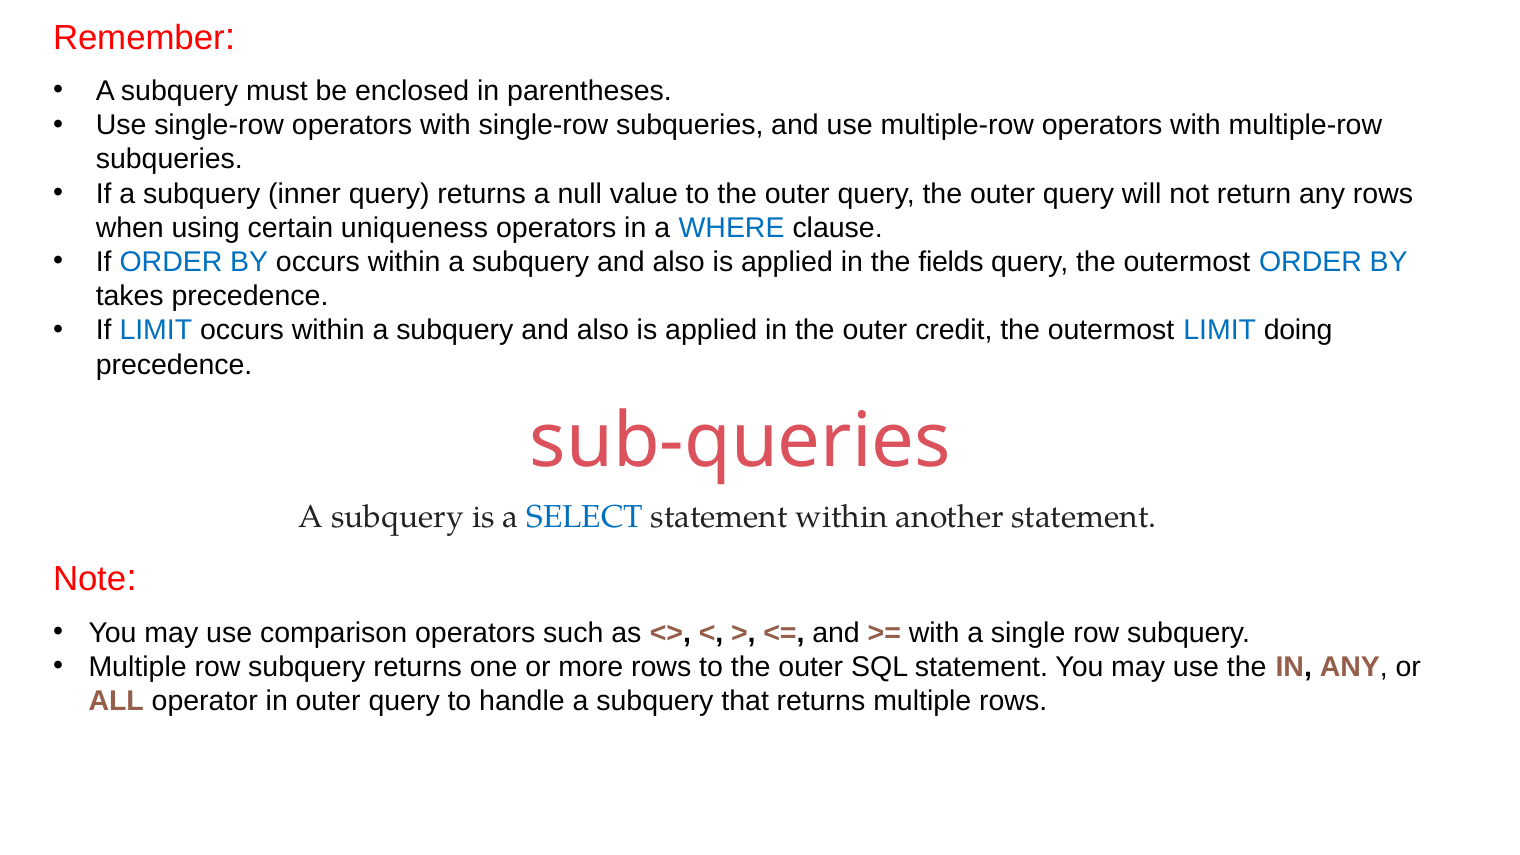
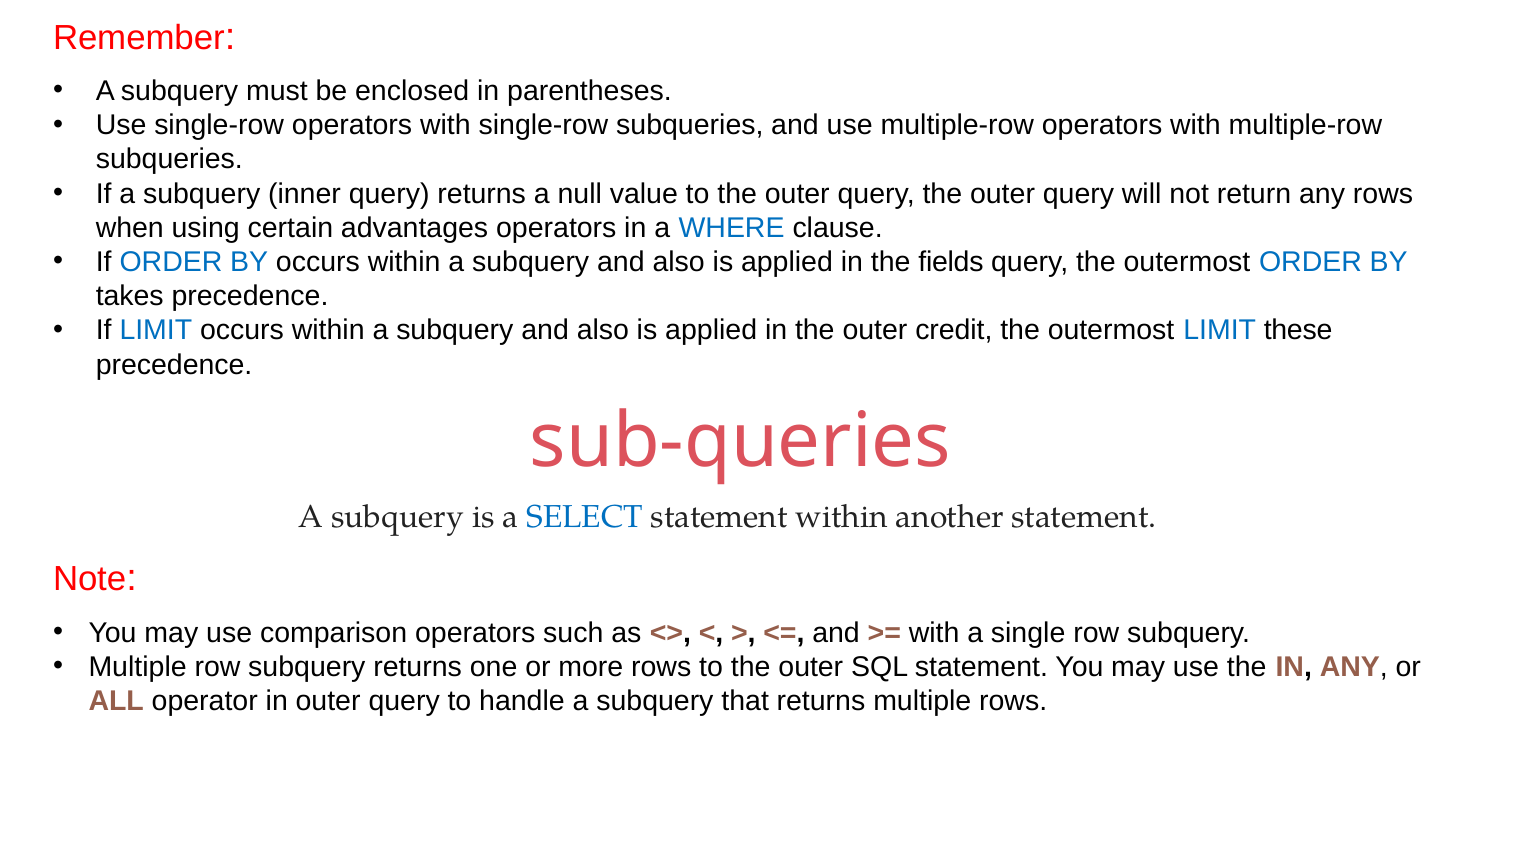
uniqueness: uniqueness -> advantages
doing: doing -> these
